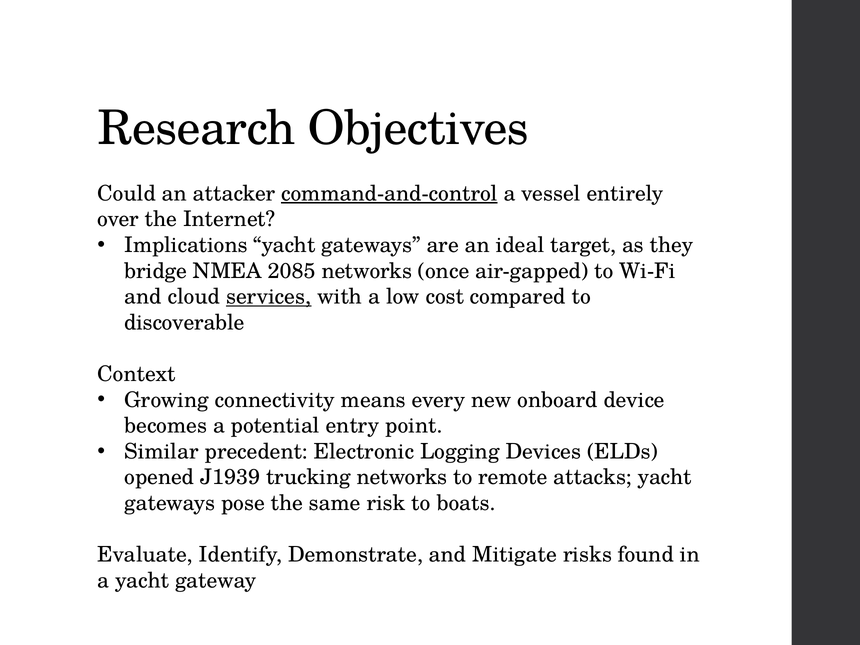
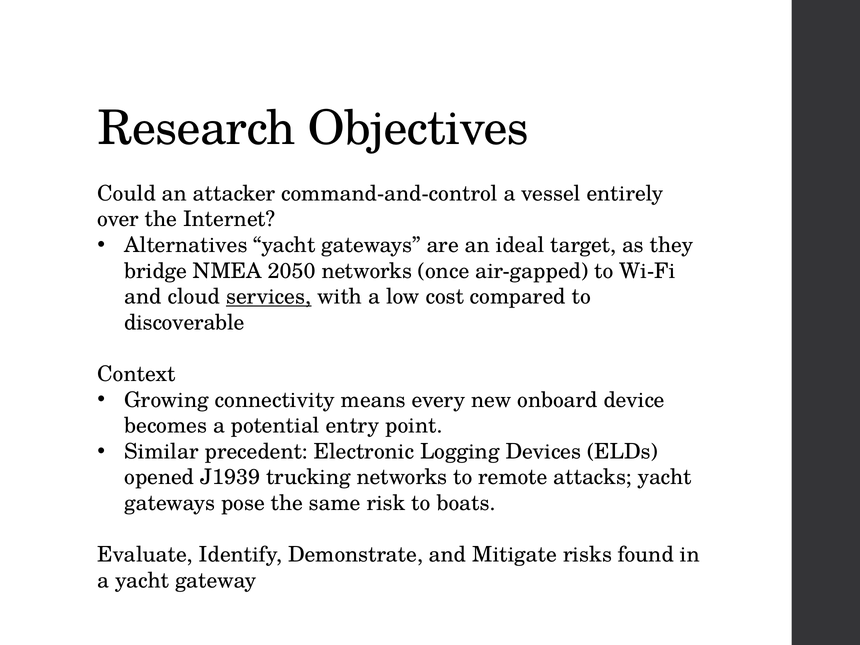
command-and-control underline: present -> none
Implications: Implications -> Alternatives
2085: 2085 -> 2050
